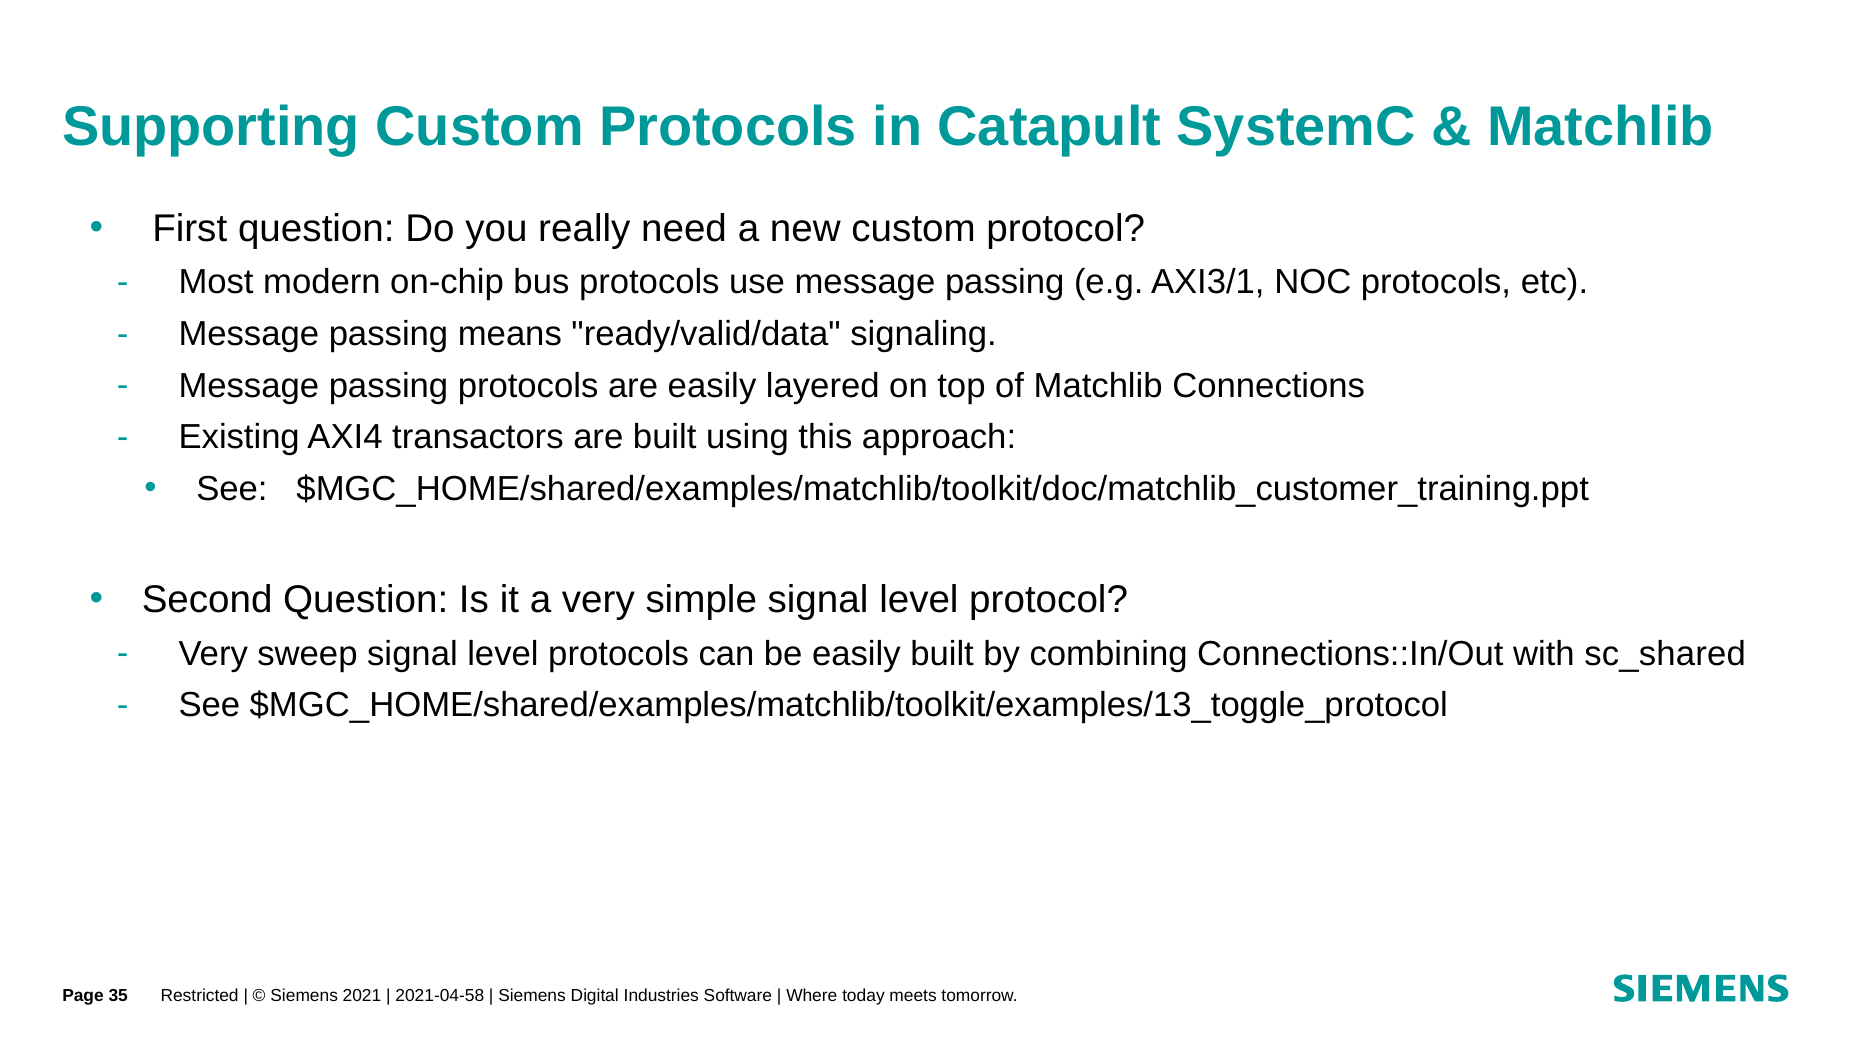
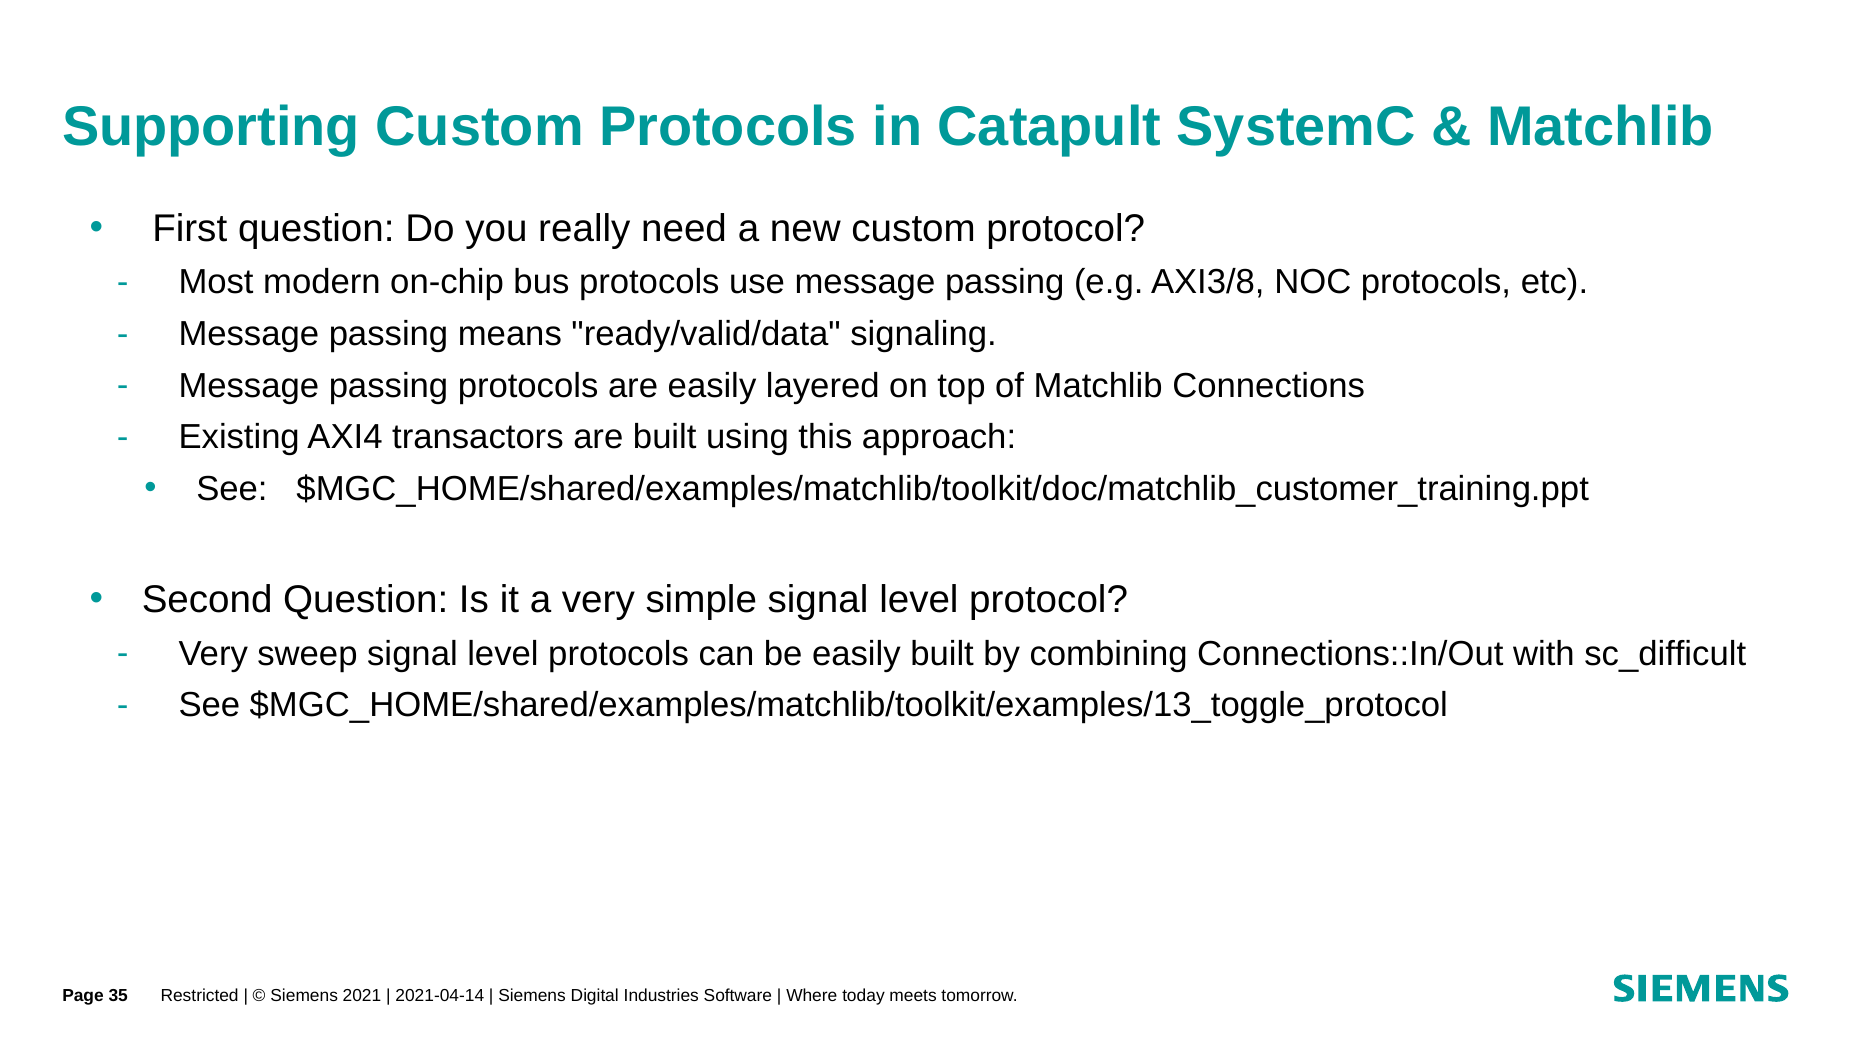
AXI3/1: AXI3/1 -> AXI3/8
sc_shared: sc_shared -> sc_difficult
2021-04-58: 2021-04-58 -> 2021-04-14
